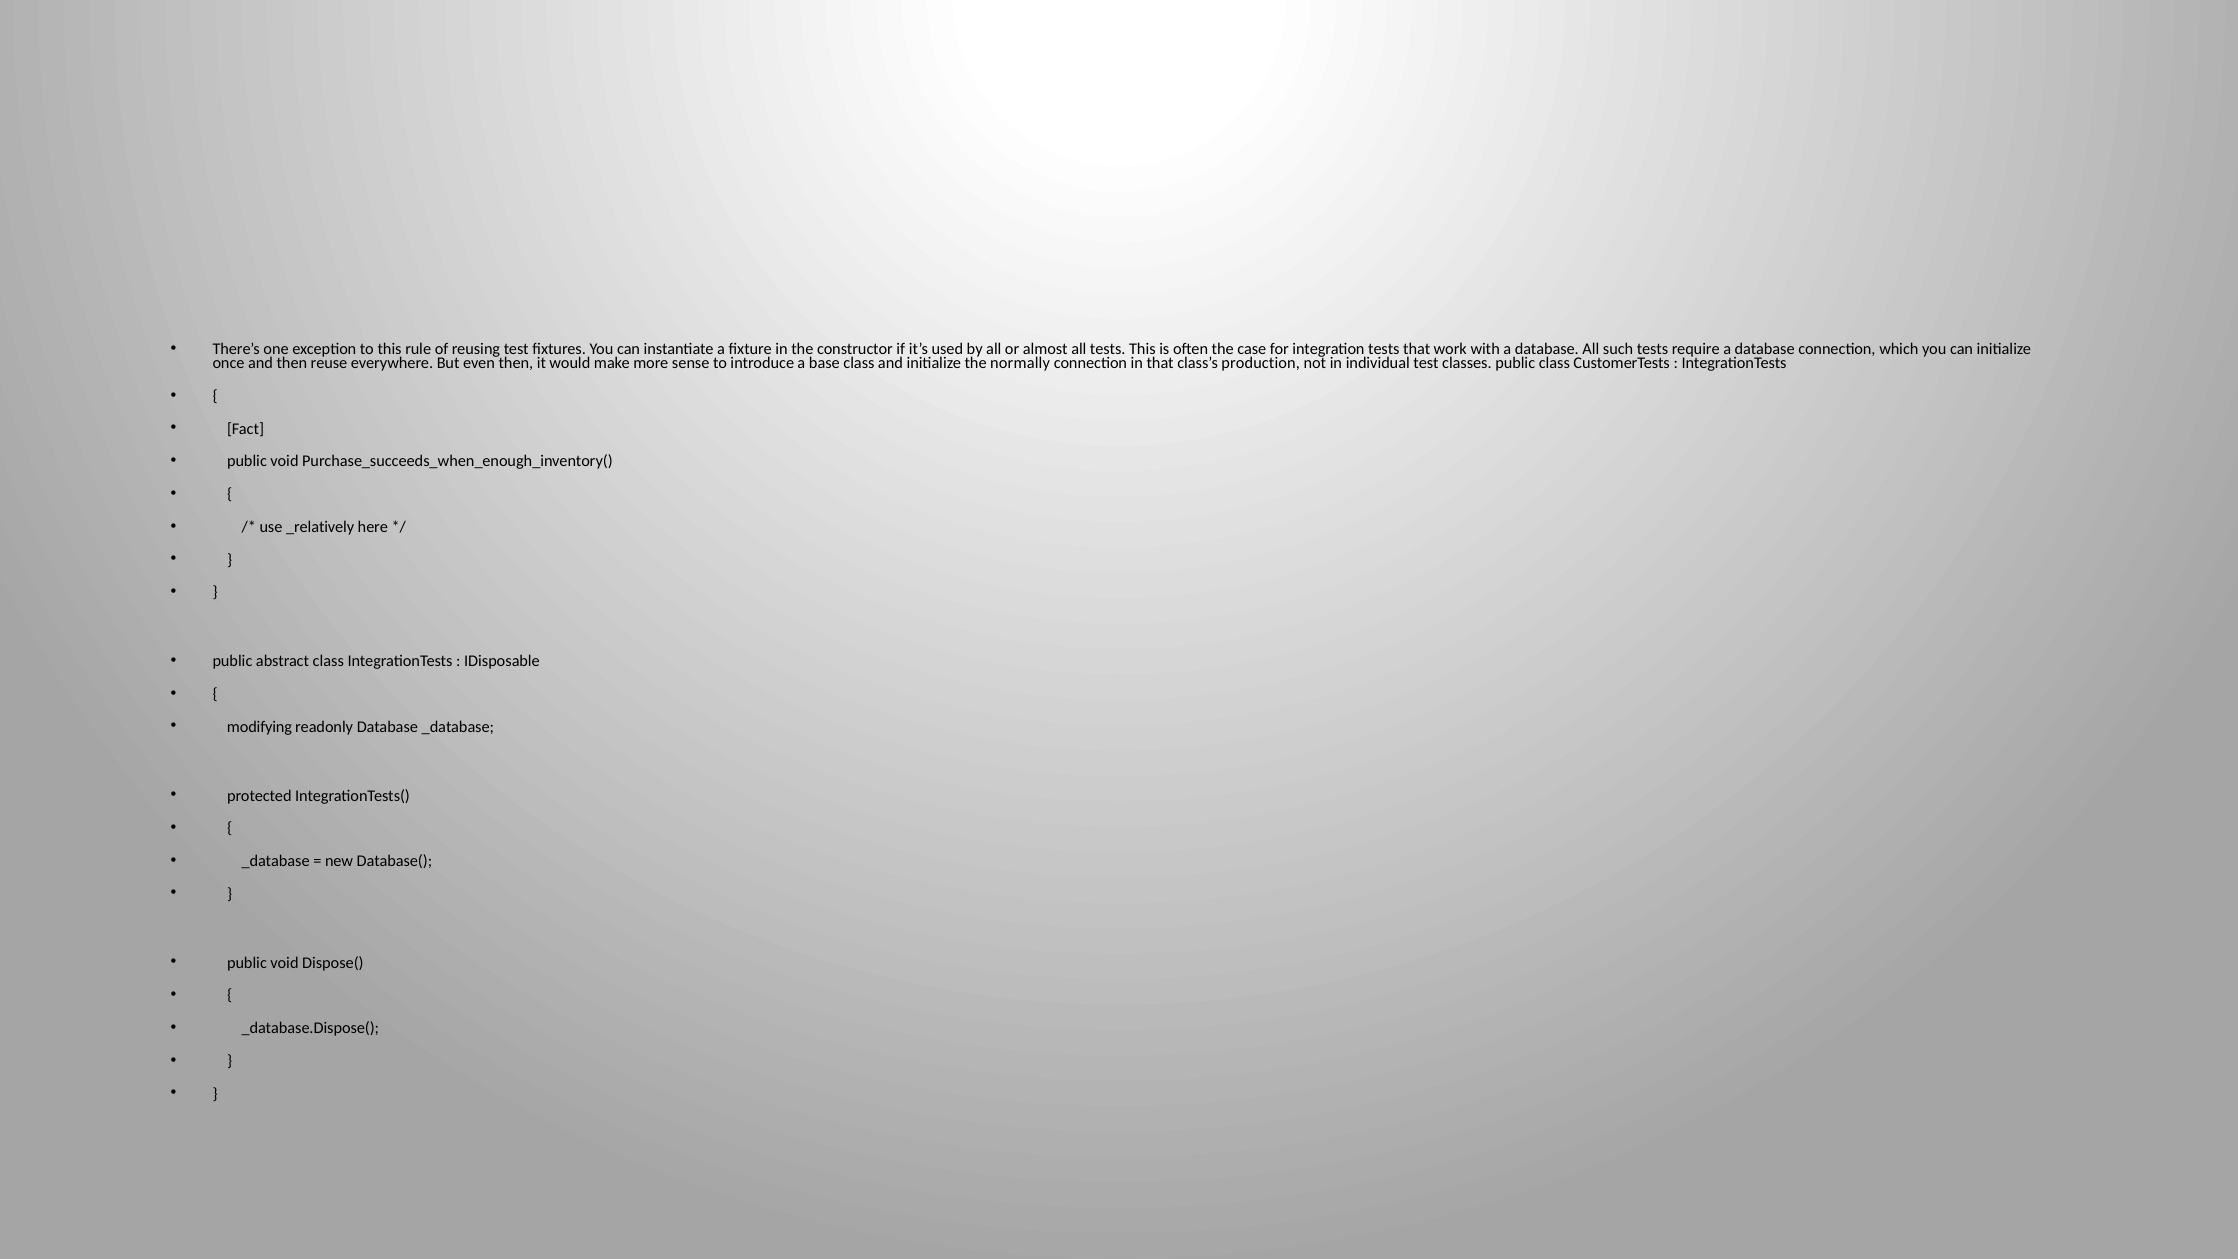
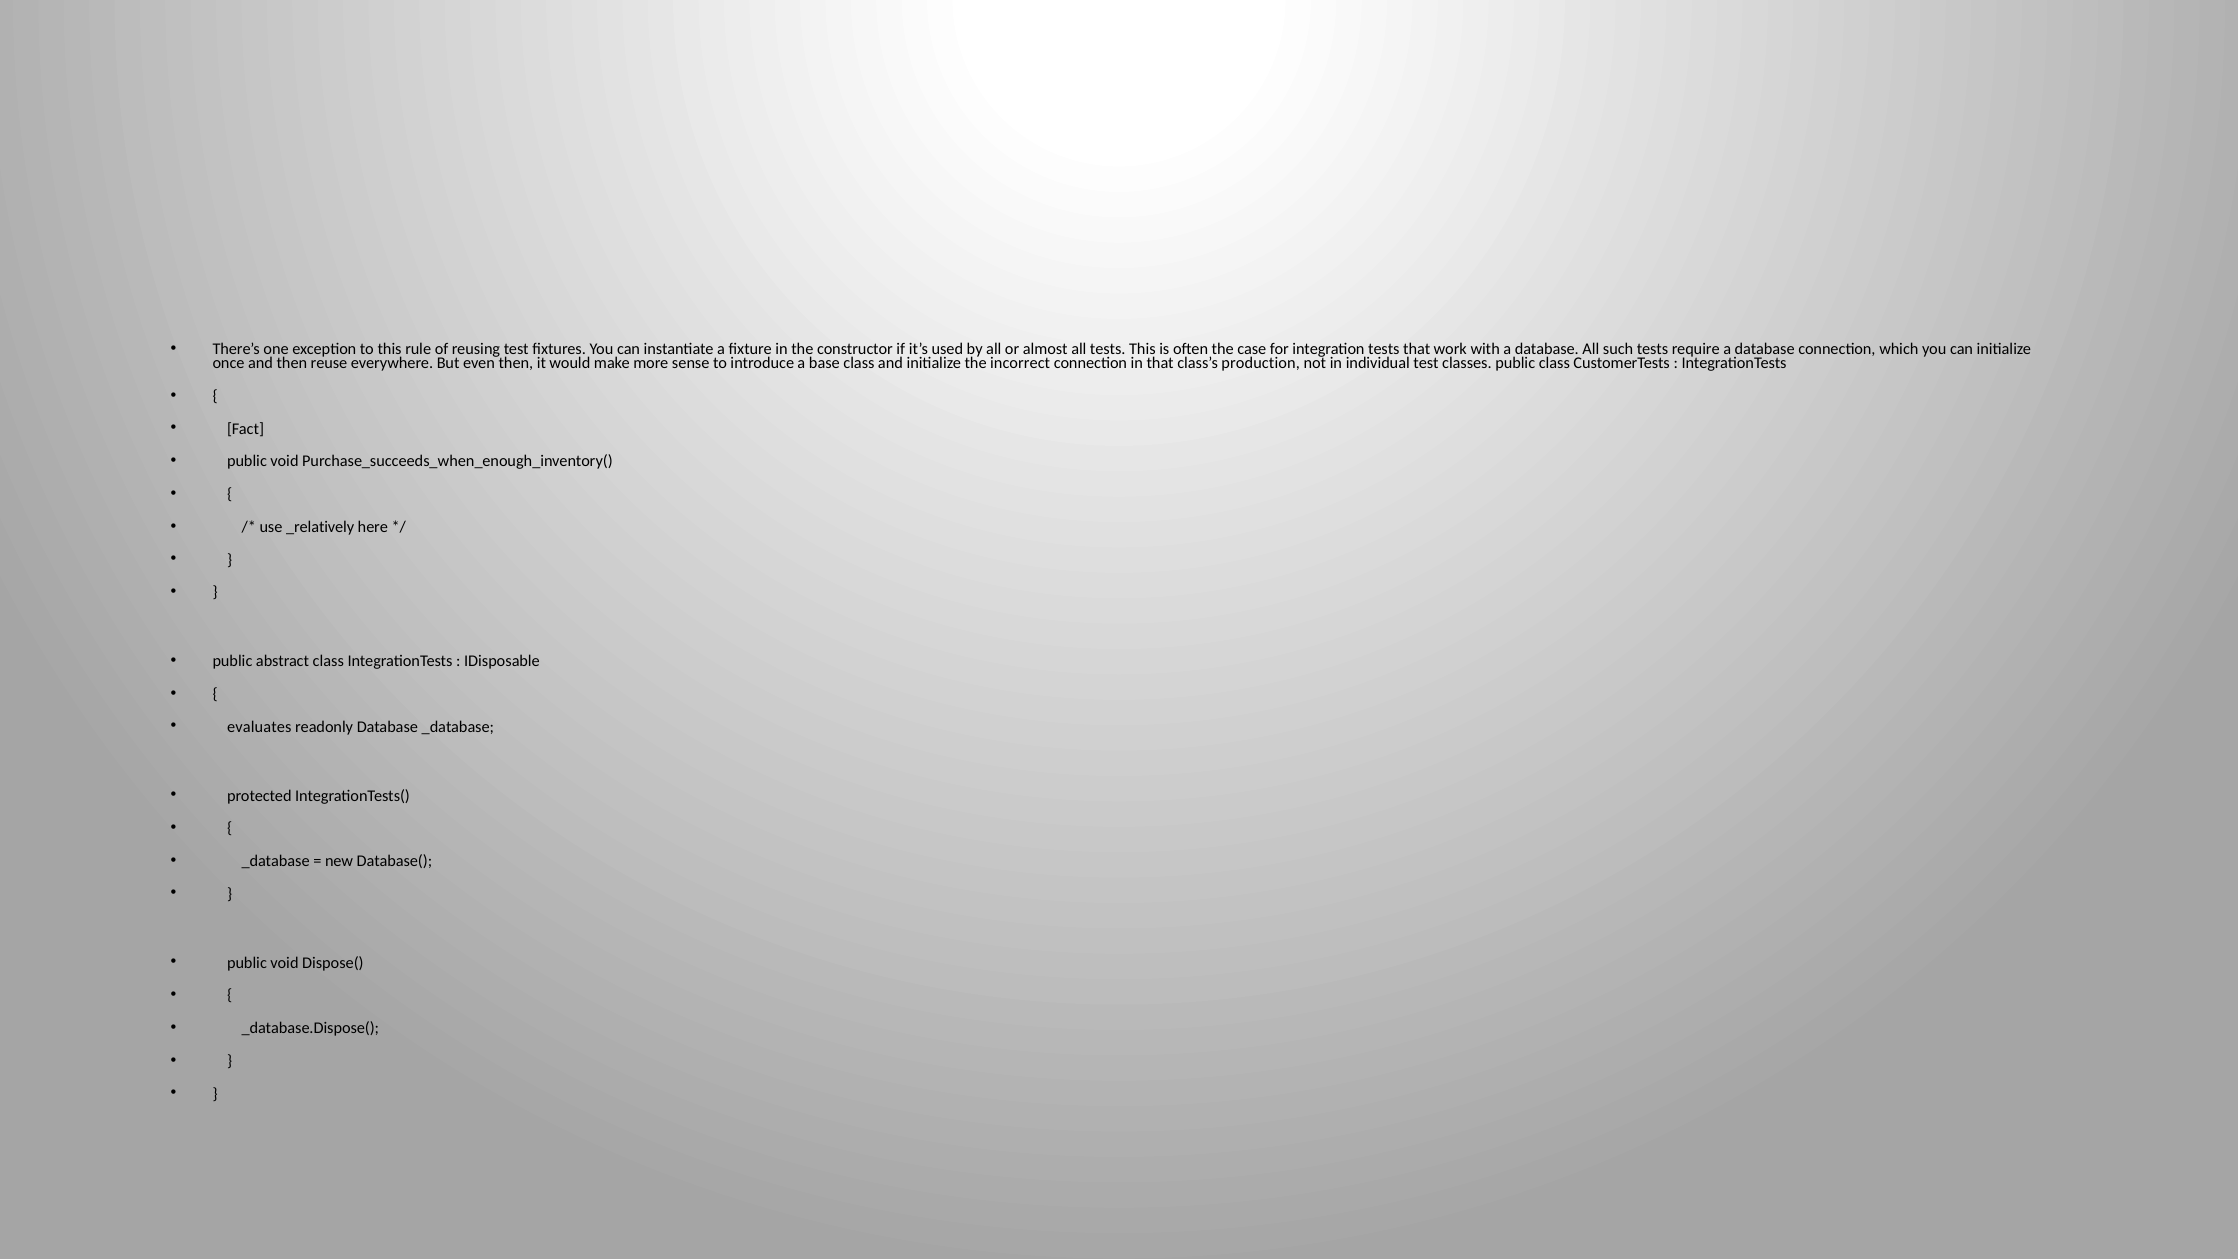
normally: normally -> incorrect
modifying: modifying -> evaluates
